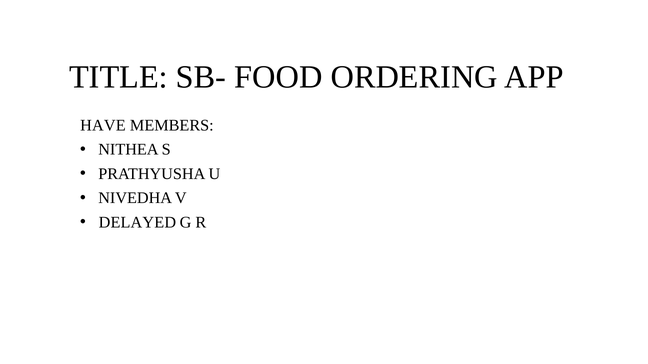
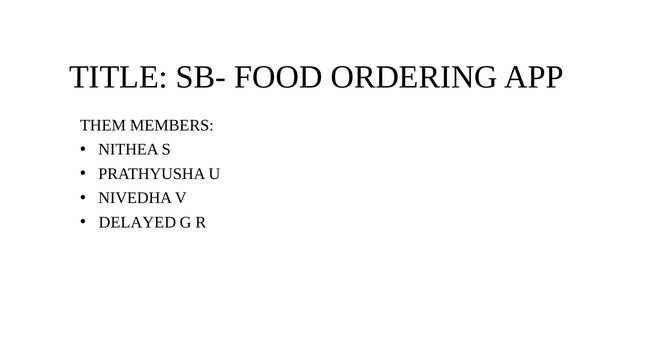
HAVE: HAVE -> THEM
